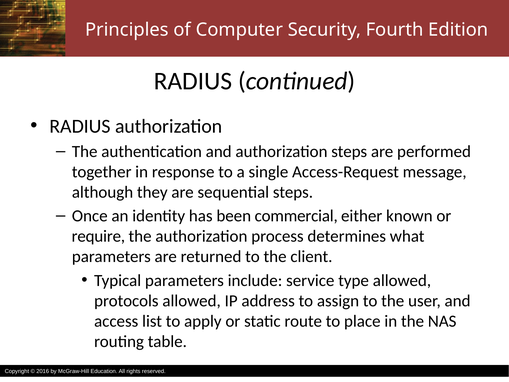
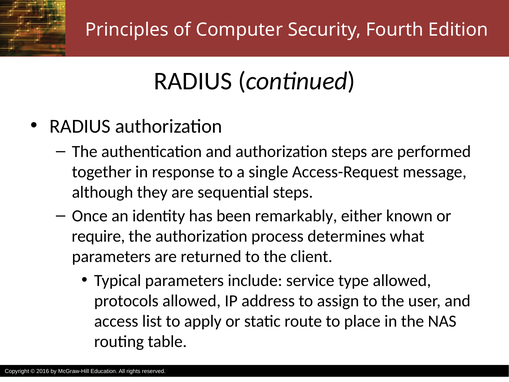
commercial: commercial -> remarkably
